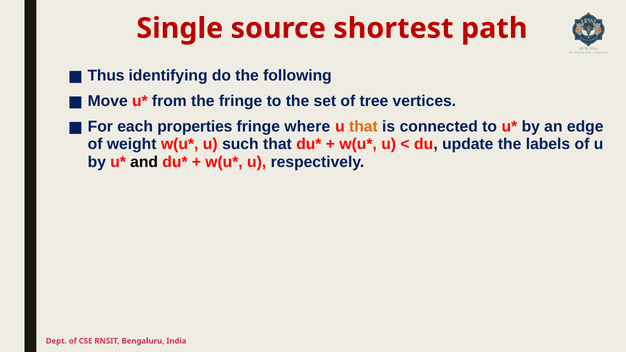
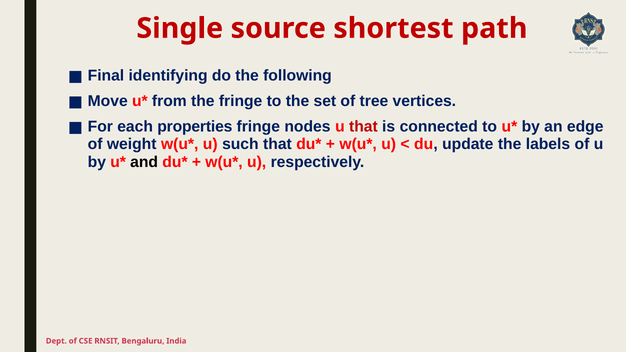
Thus: Thus -> Final
where: where -> nodes
that at (363, 127) colour: orange -> red
